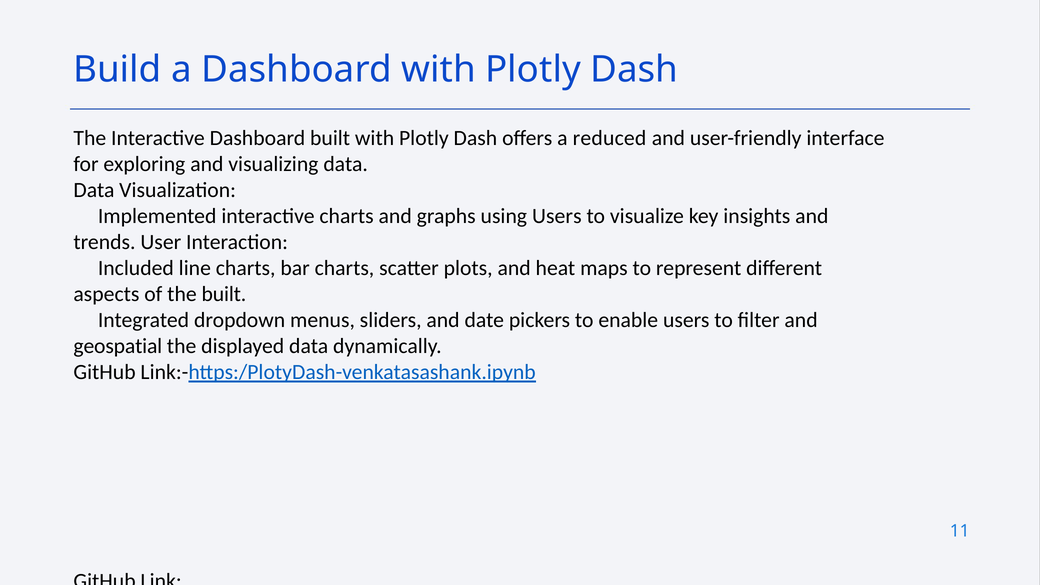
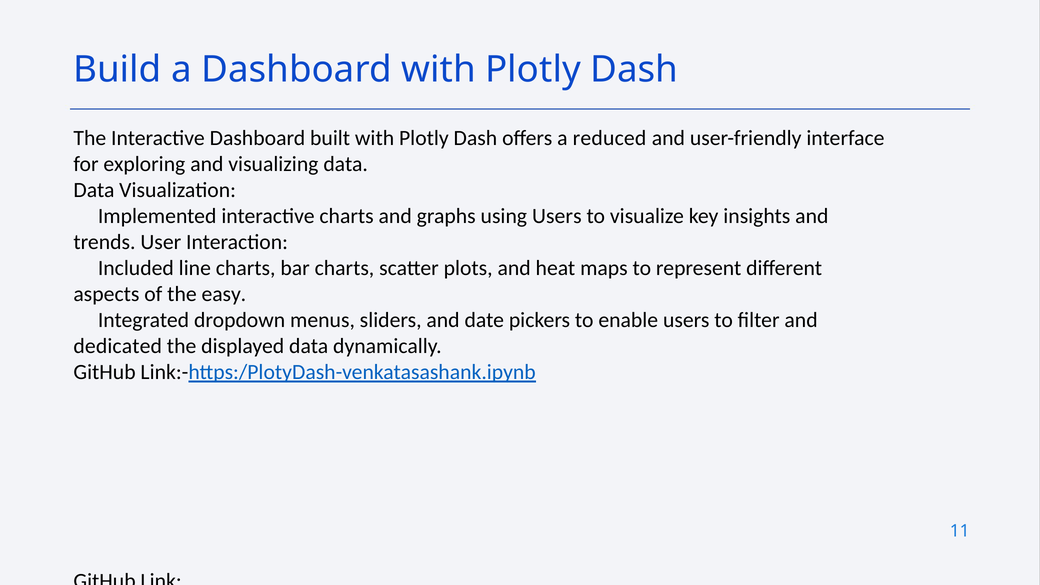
the built: built -> easy
geospatial: geospatial -> dedicated
